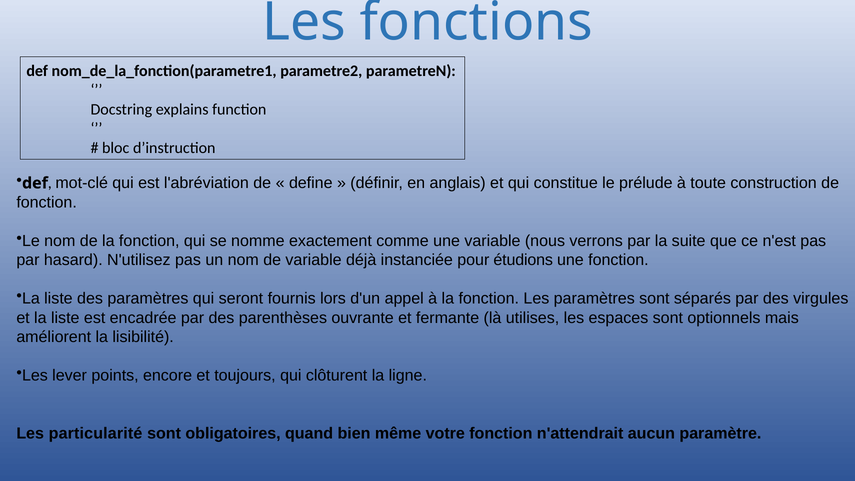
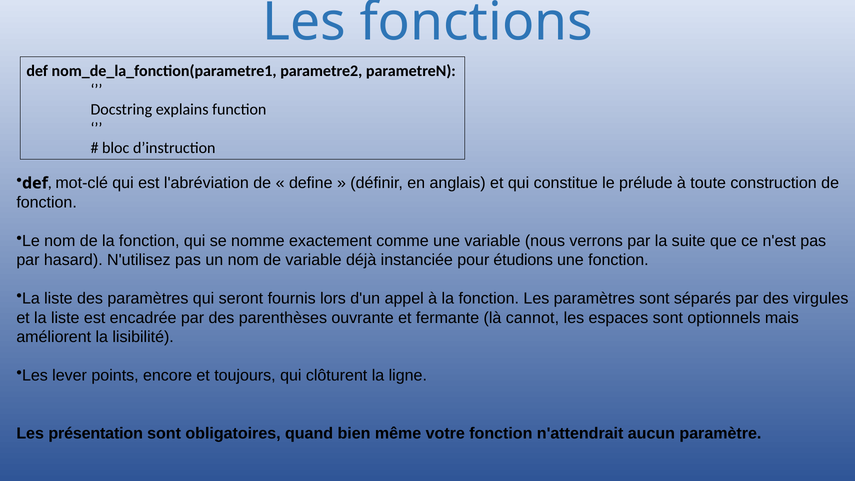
utilises: utilises -> cannot
particularité: particularité -> présentation
